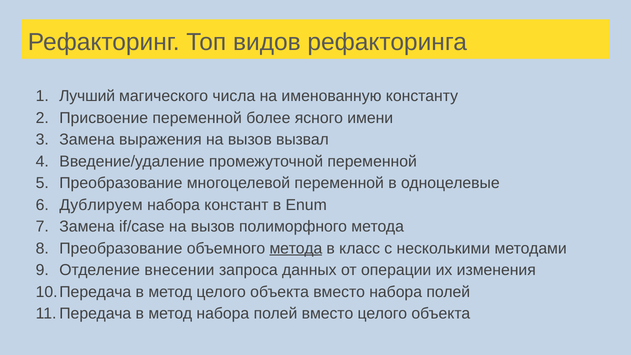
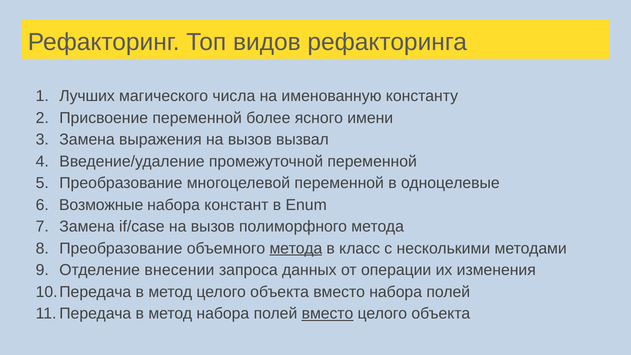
Лучший: Лучший -> Лучших
Дублируем: Дублируем -> Возможные
вместо at (328, 314) underline: none -> present
